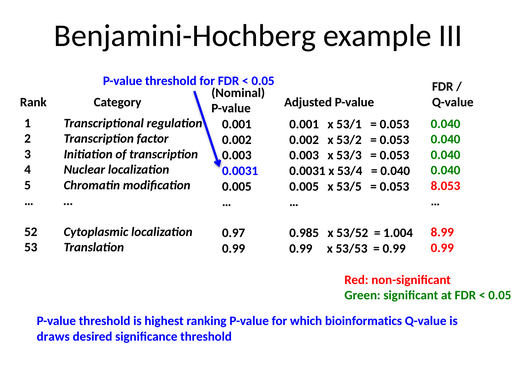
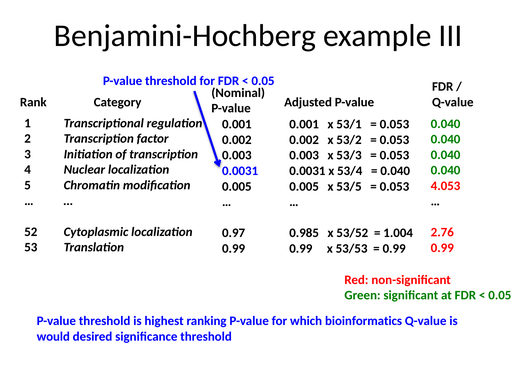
8.053: 8.053 -> 4.053
8.99: 8.99 -> 2.76
draws: draws -> would
